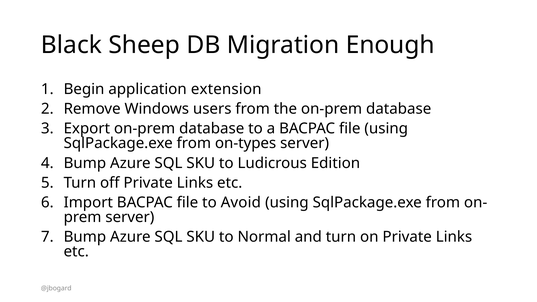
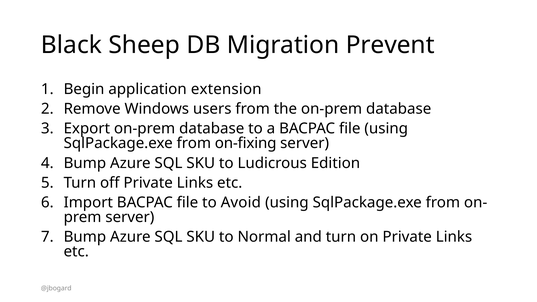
Enough: Enough -> Prevent
on-types: on-types -> on-fixing
